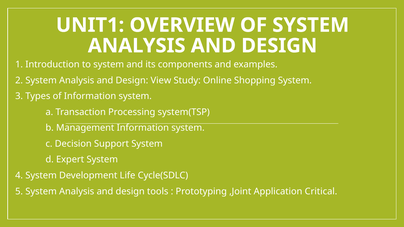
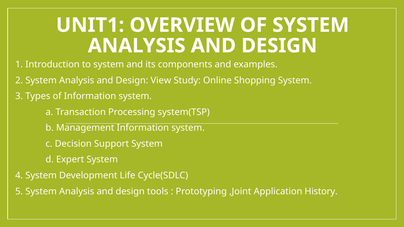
Critical: Critical -> History
